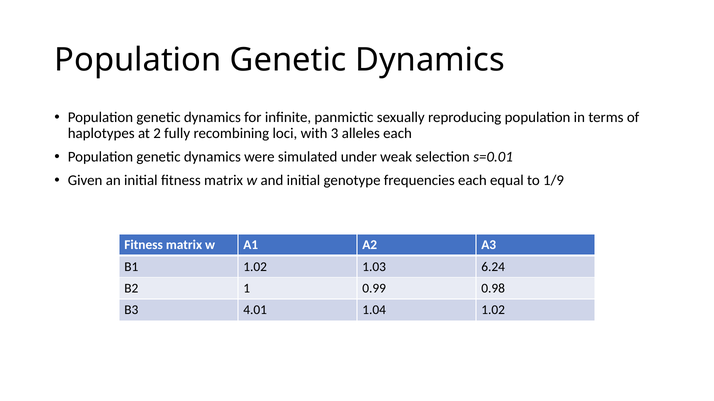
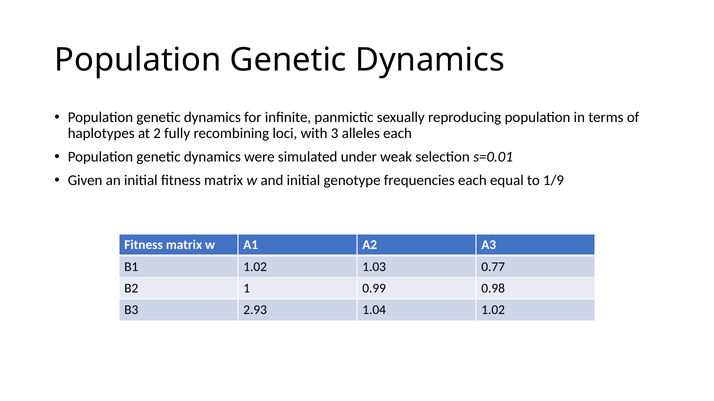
6.24: 6.24 -> 0.77
4.01: 4.01 -> 2.93
